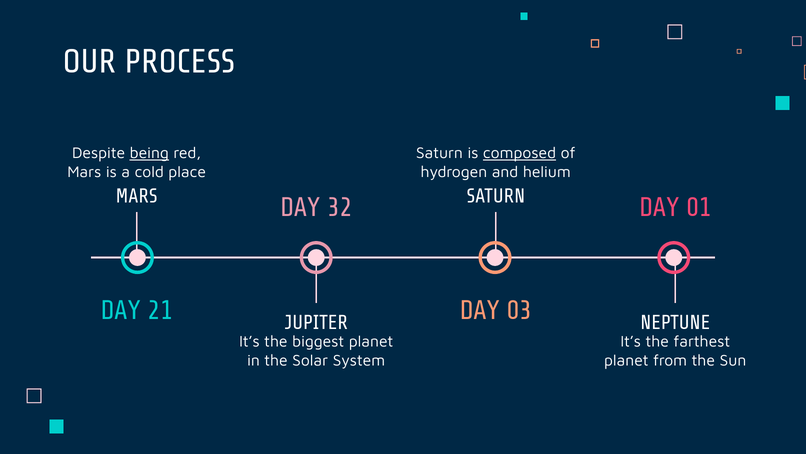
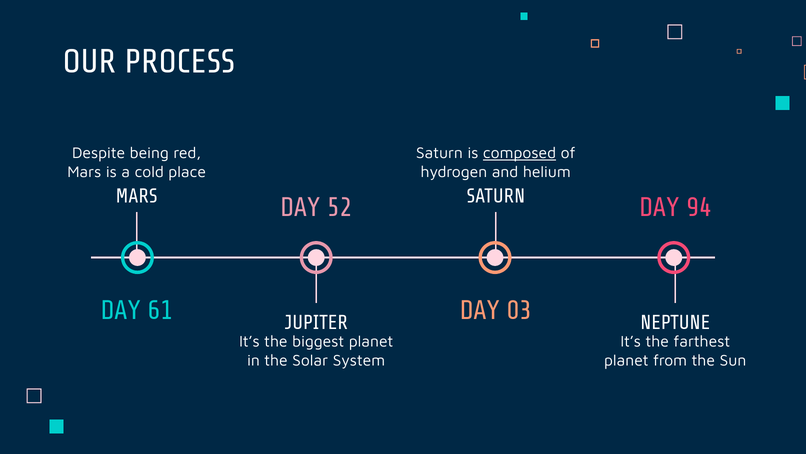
being underline: present -> none
32: 32 -> 52
01: 01 -> 94
21: 21 -> 61
